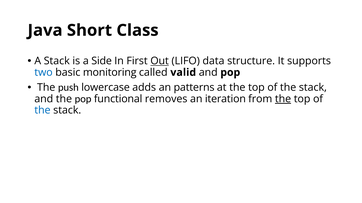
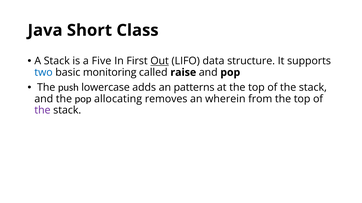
Side: Side -> Five
valid: valid -> raise
functional: functional -> allocating
iteration: iteration -> wherein
the at (283, 99) underline: present -> none
the at (42, 111) colour: blue -> purple
